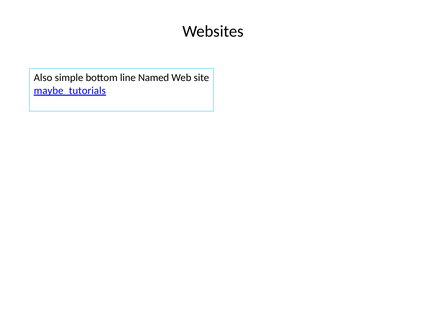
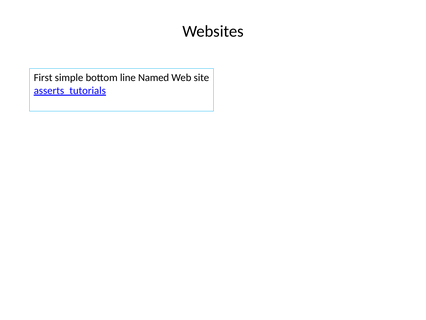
Also: Also -> First
maybe_tutorials: maybe_tutorials -> asserts_tutorials
